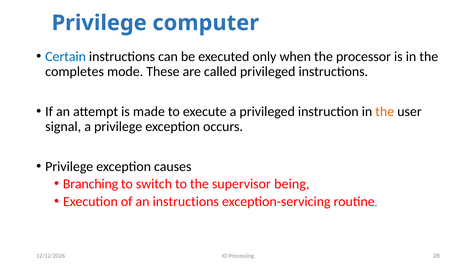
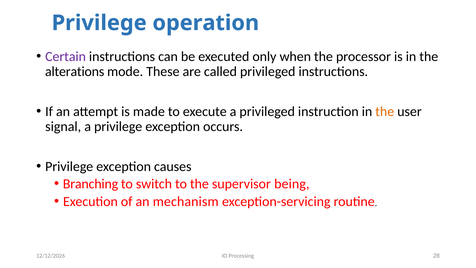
computer: computer -> operation
Certain colour: blue -> purple
completes: completes -> alterations
an instructions: instructions -> mechanism
